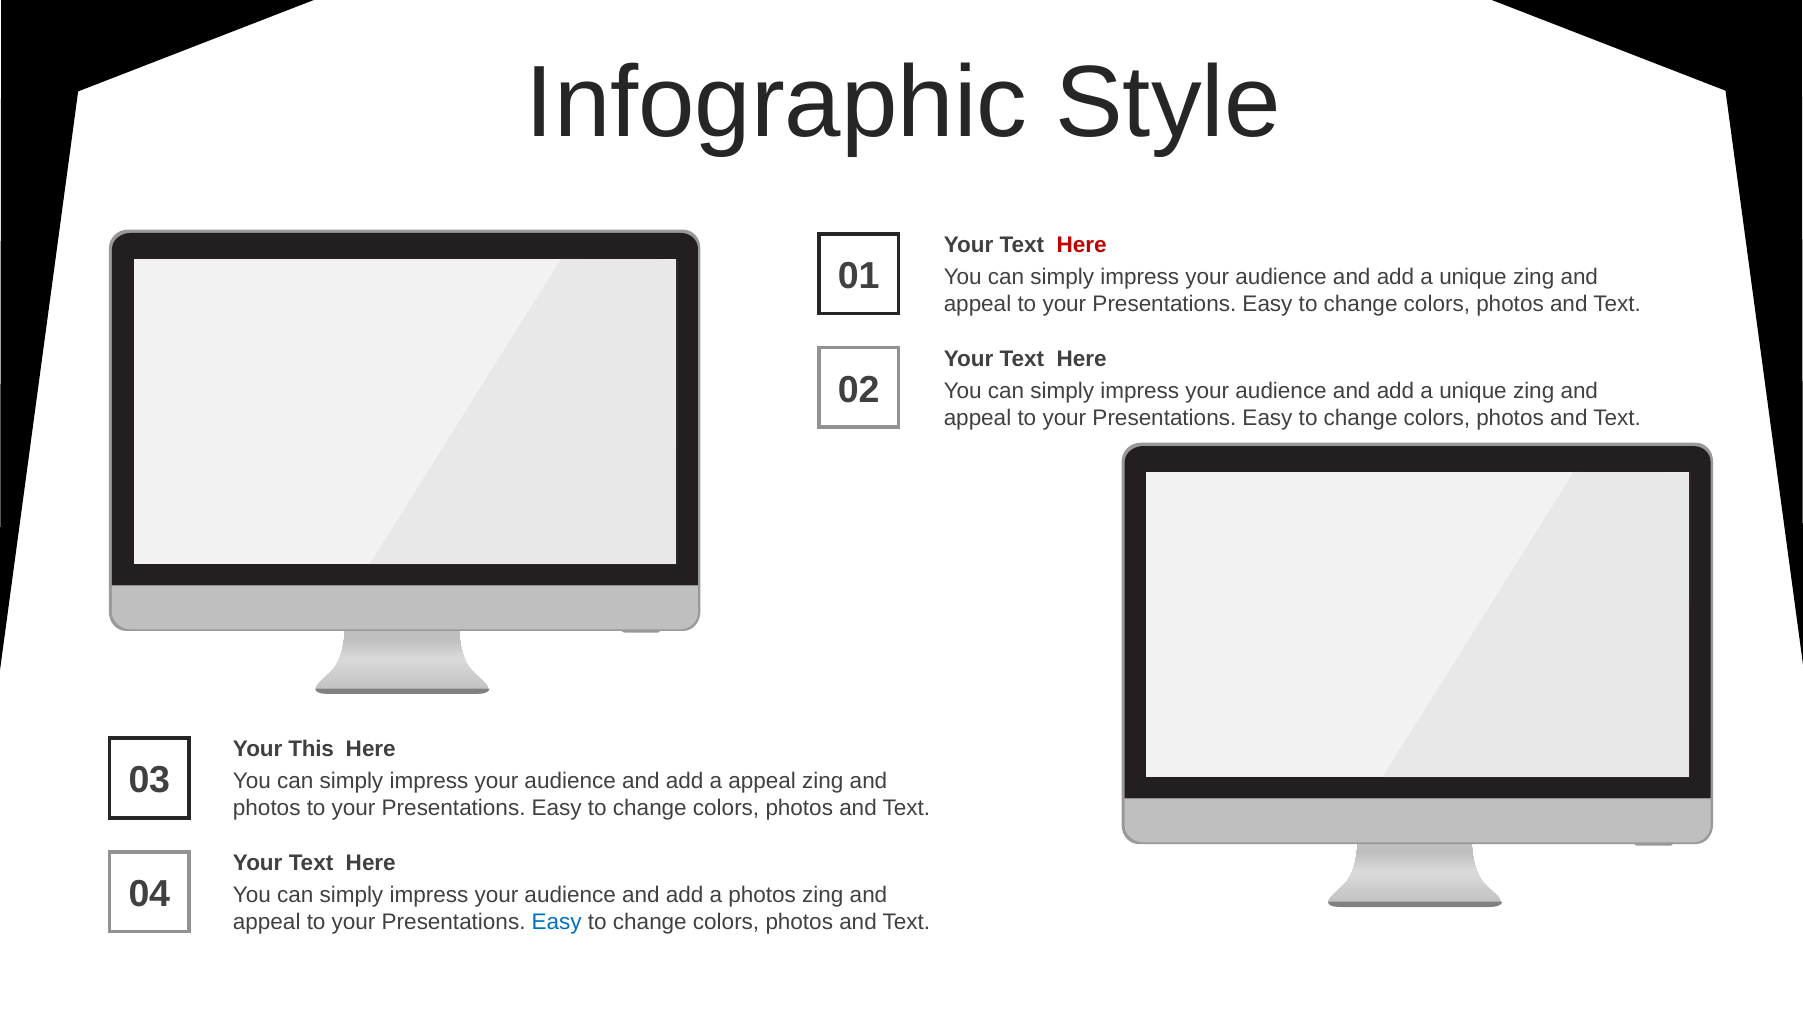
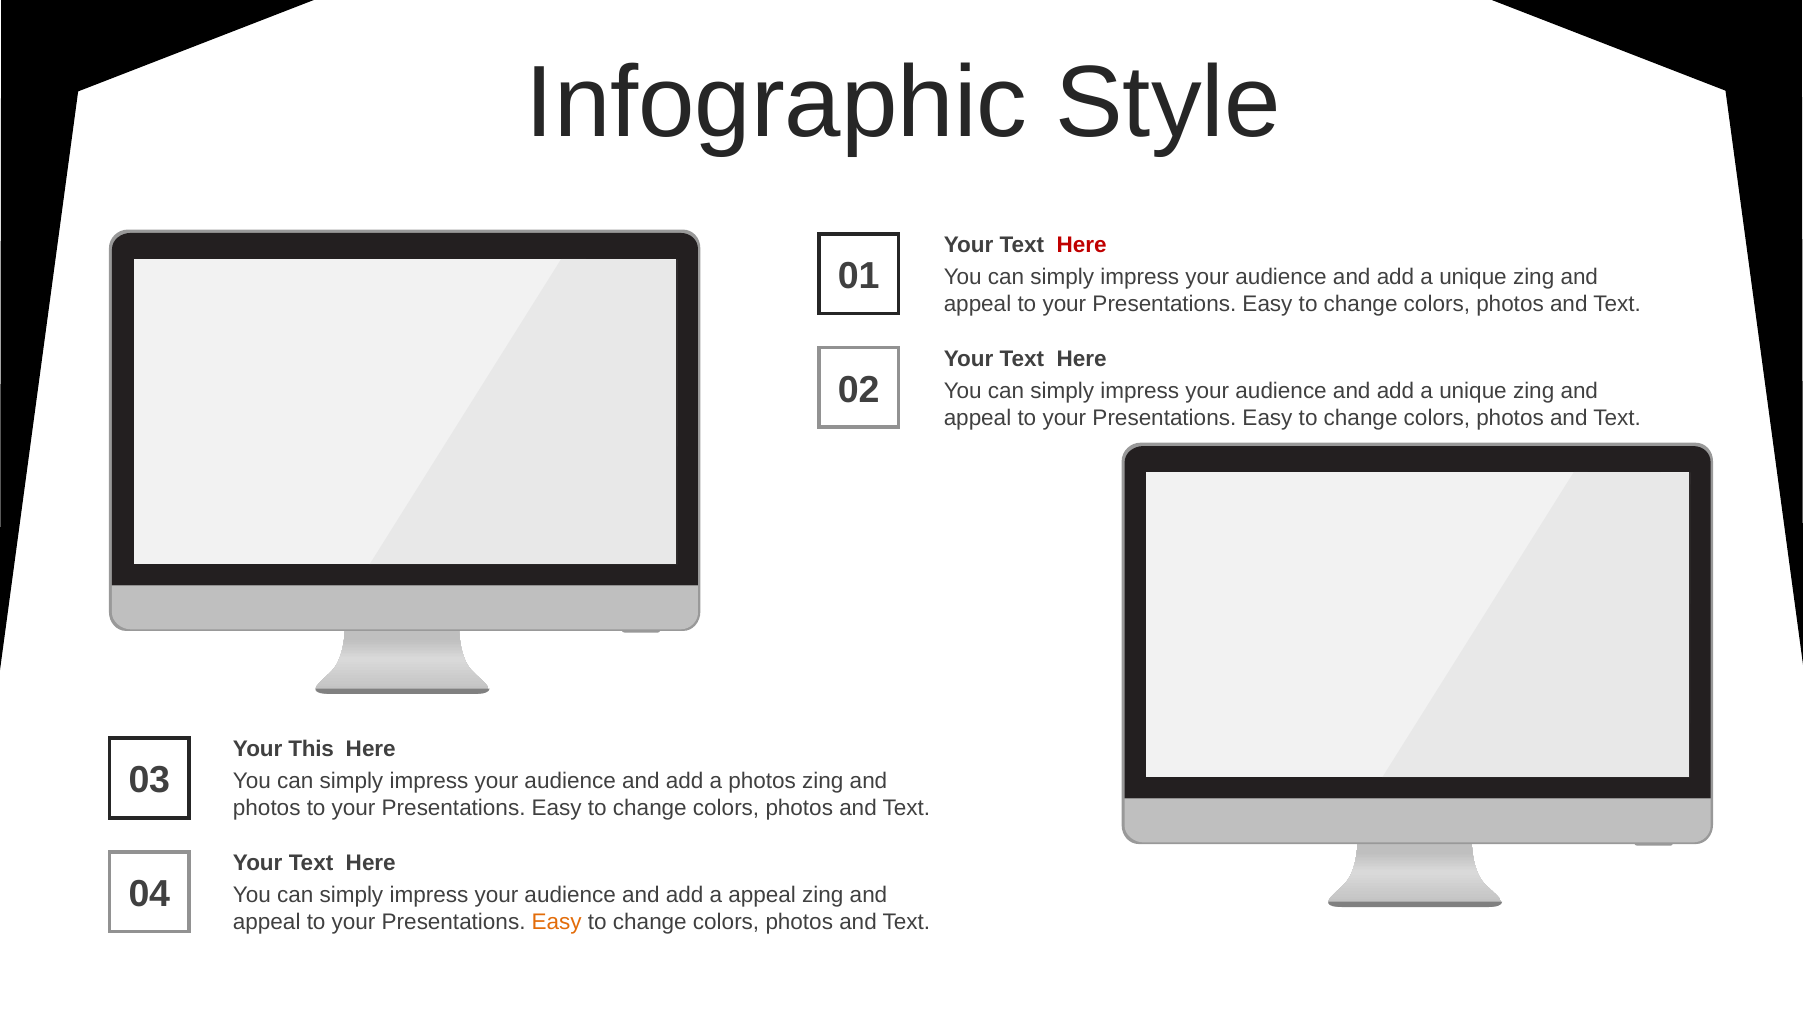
a appeal: appeal -> photos
a photos: photos -> appeal
Easy at (557, 922) colour: blue -> orange
